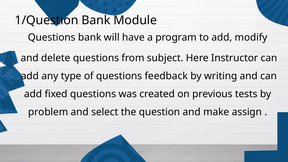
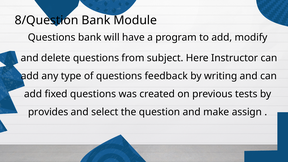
1/Question: 1/Question -> 8/Question
problem: problem -> provides
